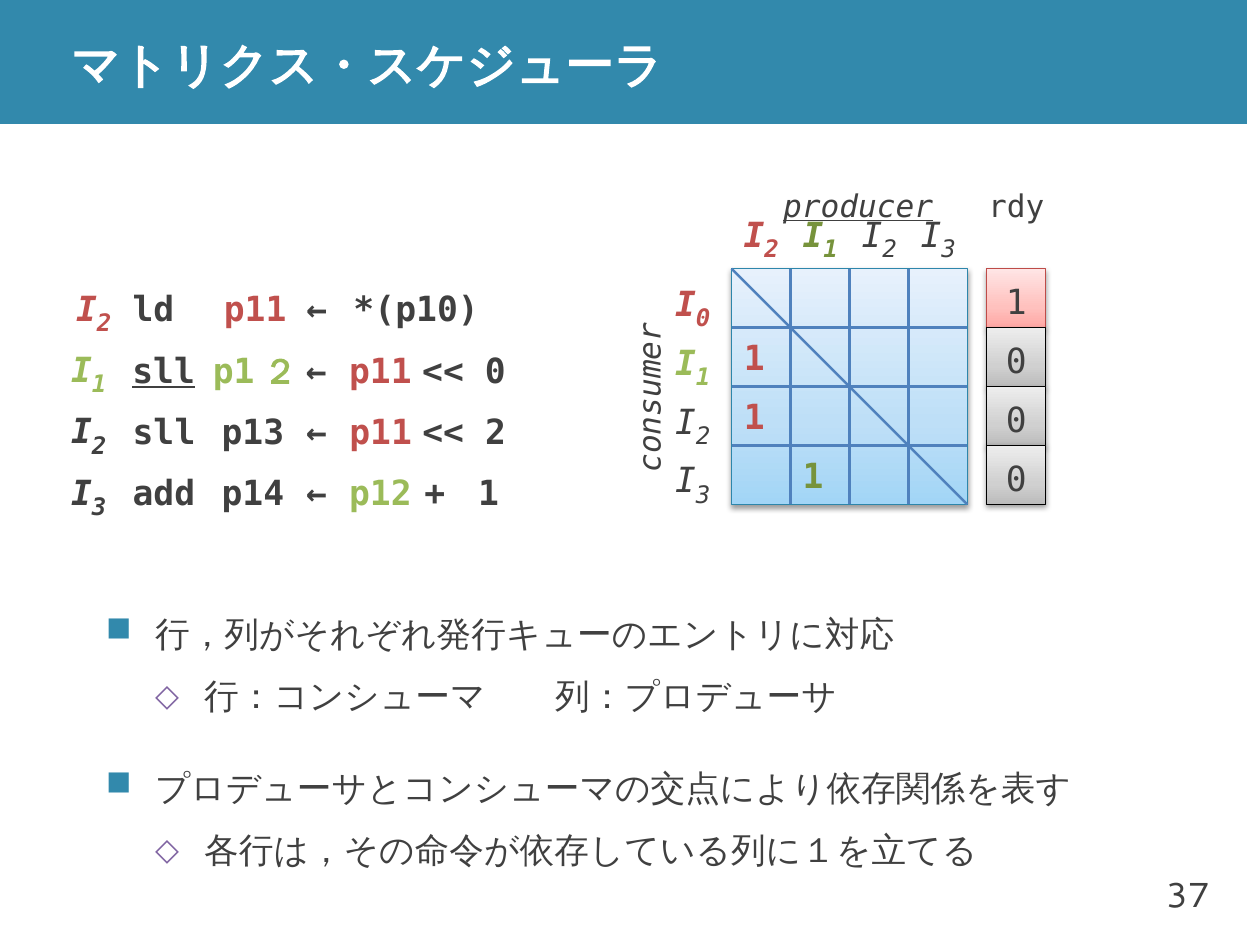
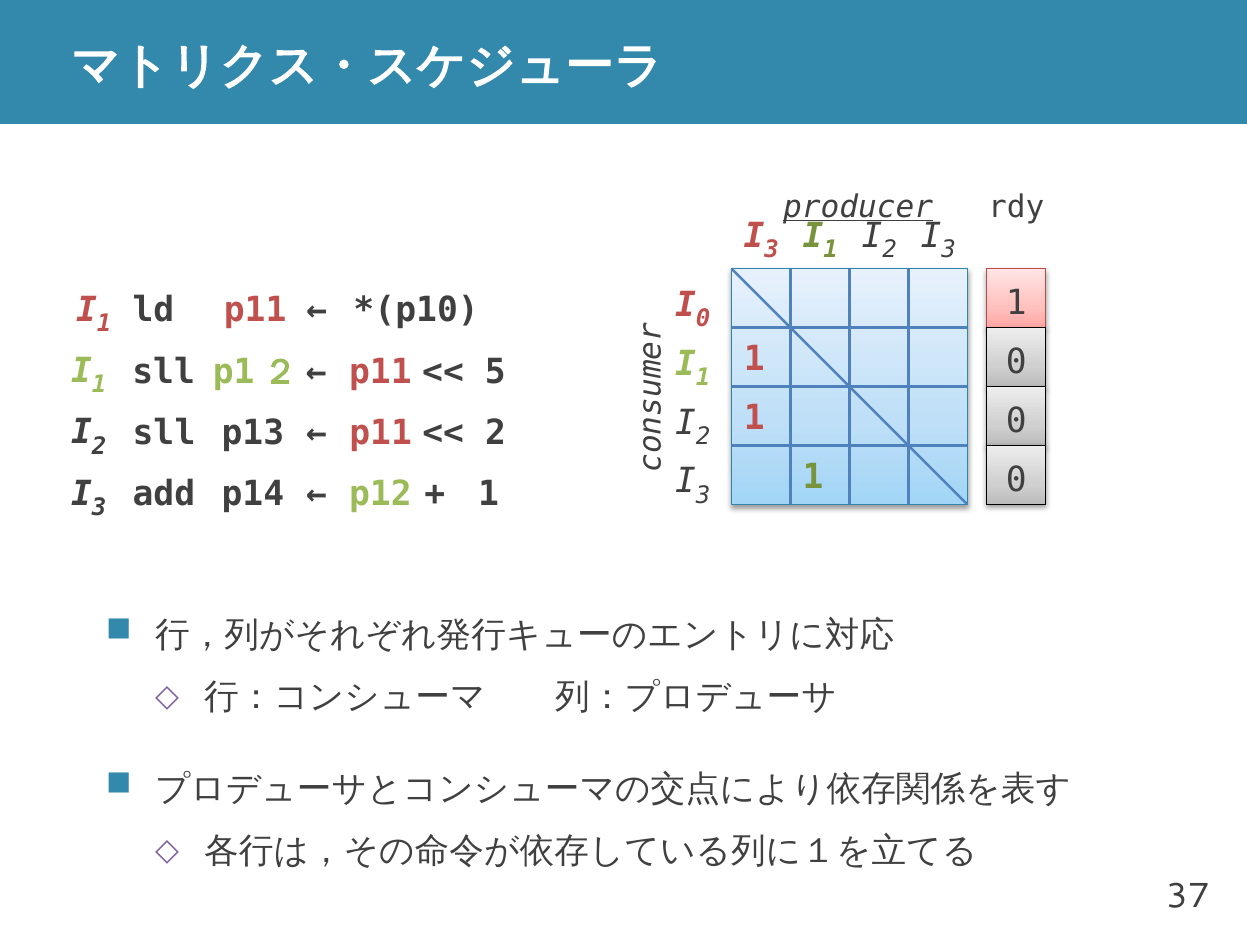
2 at (772, 250): 2 -> 3
2 at (104, 324): 2 -> 1
sll at (164, 372) underline: present -> none
0 at (495, 372): 0 -> 5
